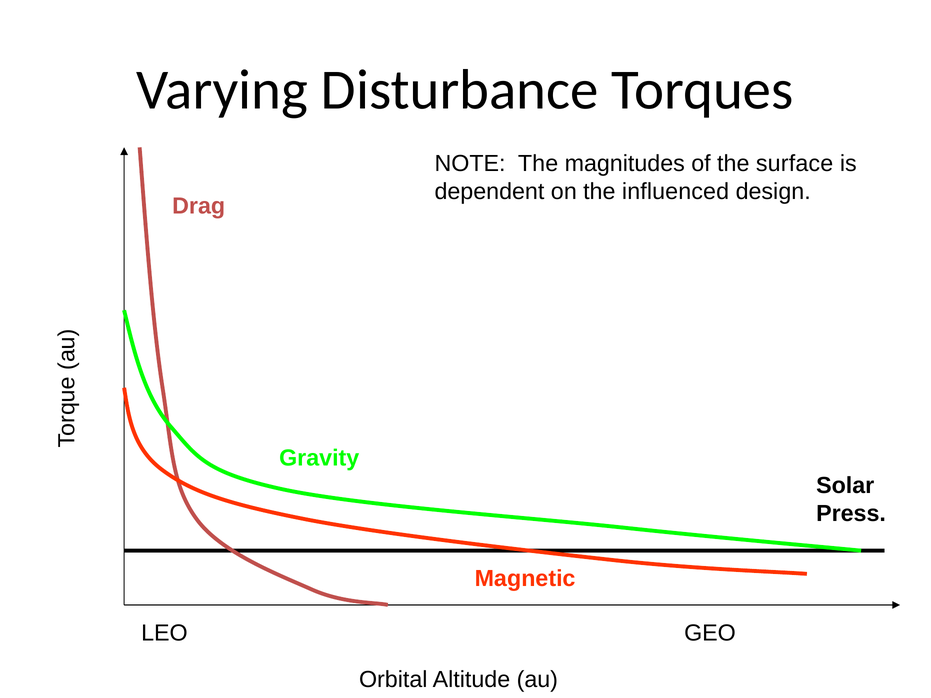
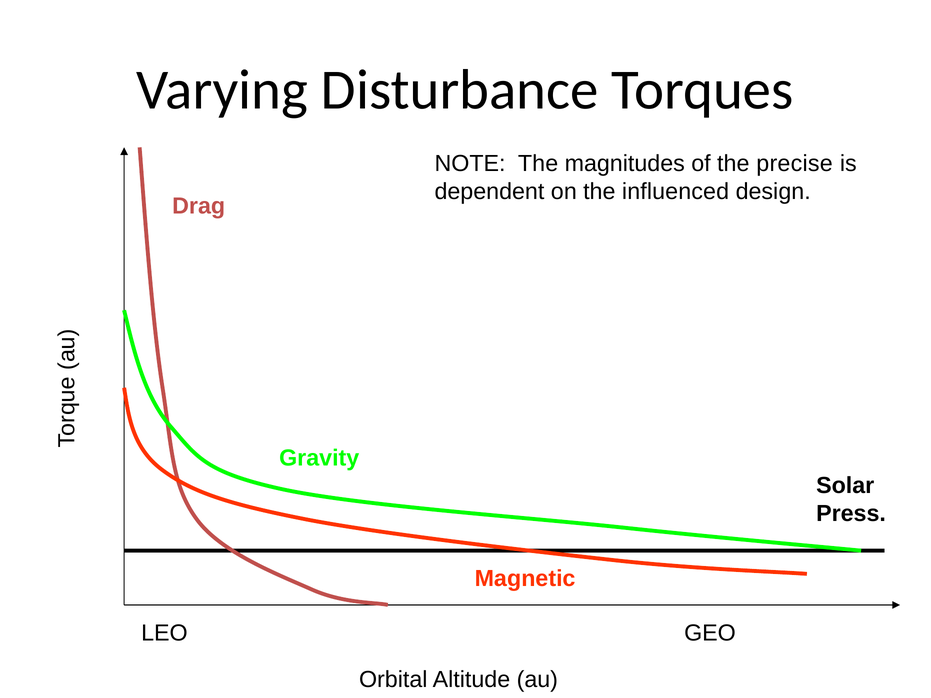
surface: surface -> precise
